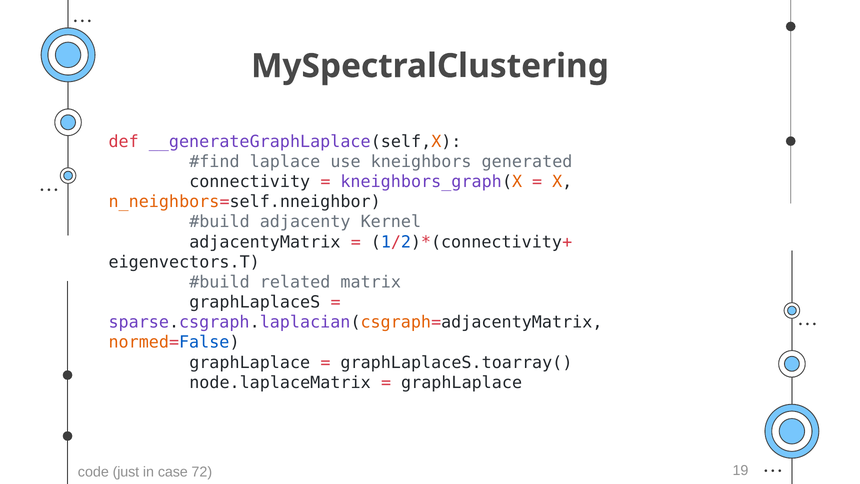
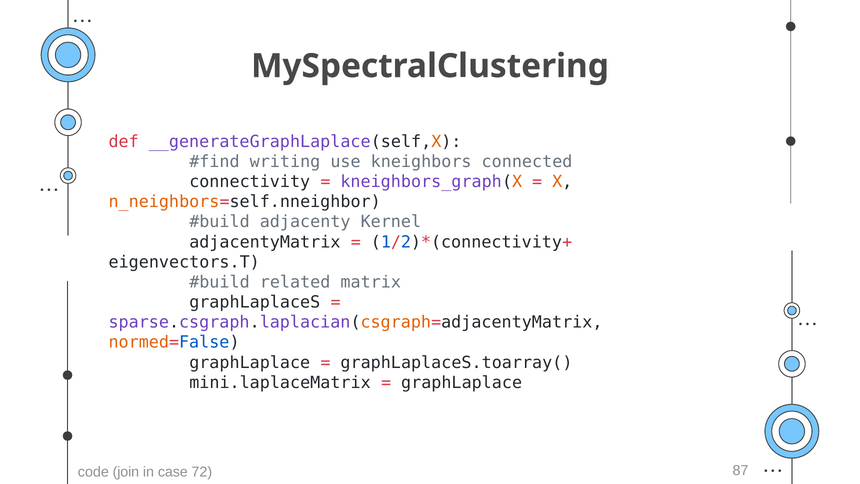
laplace: laplace -> writing
generated: generated -> connected
node.laplaceMatrix: node.laplaceMatrix -> mini.laplaceMatrix
just: just -> join
19: 19 -> 87
